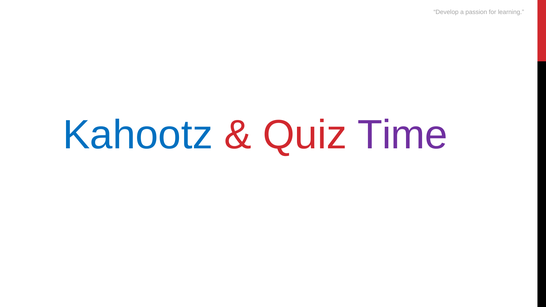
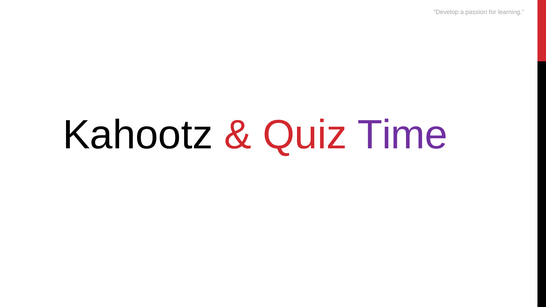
Kahootz colour: blue -> black
